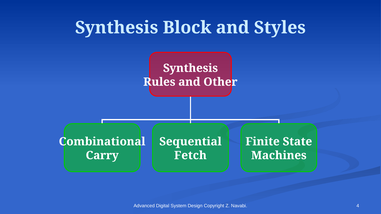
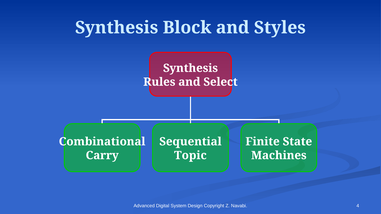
Other: Other -> Select
Fetch: Fetch -> Topic
